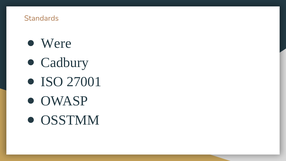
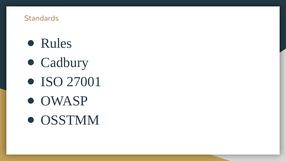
Were: Were -> Rules
